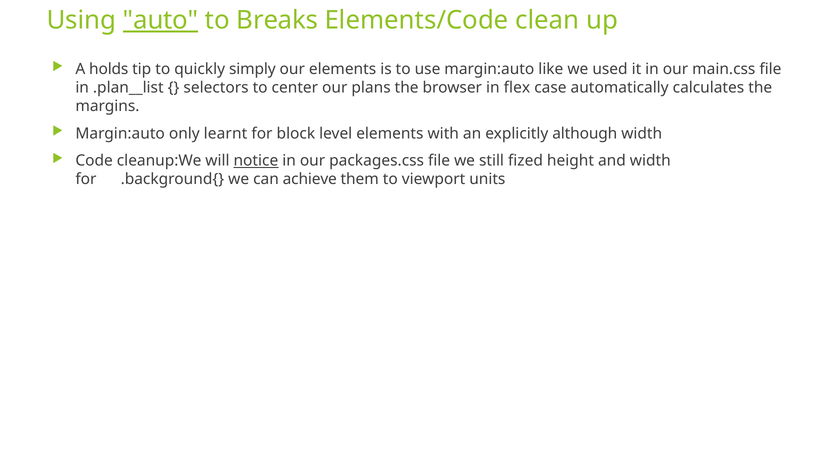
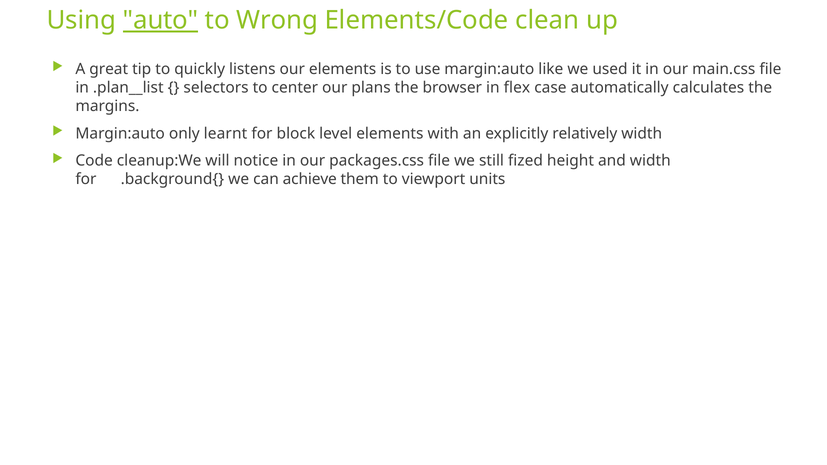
Breaks: Breaks -> Wrong
holds: holds -> great
simply: simply -> listens
although: although -> relatively
notice underline: present -> none
